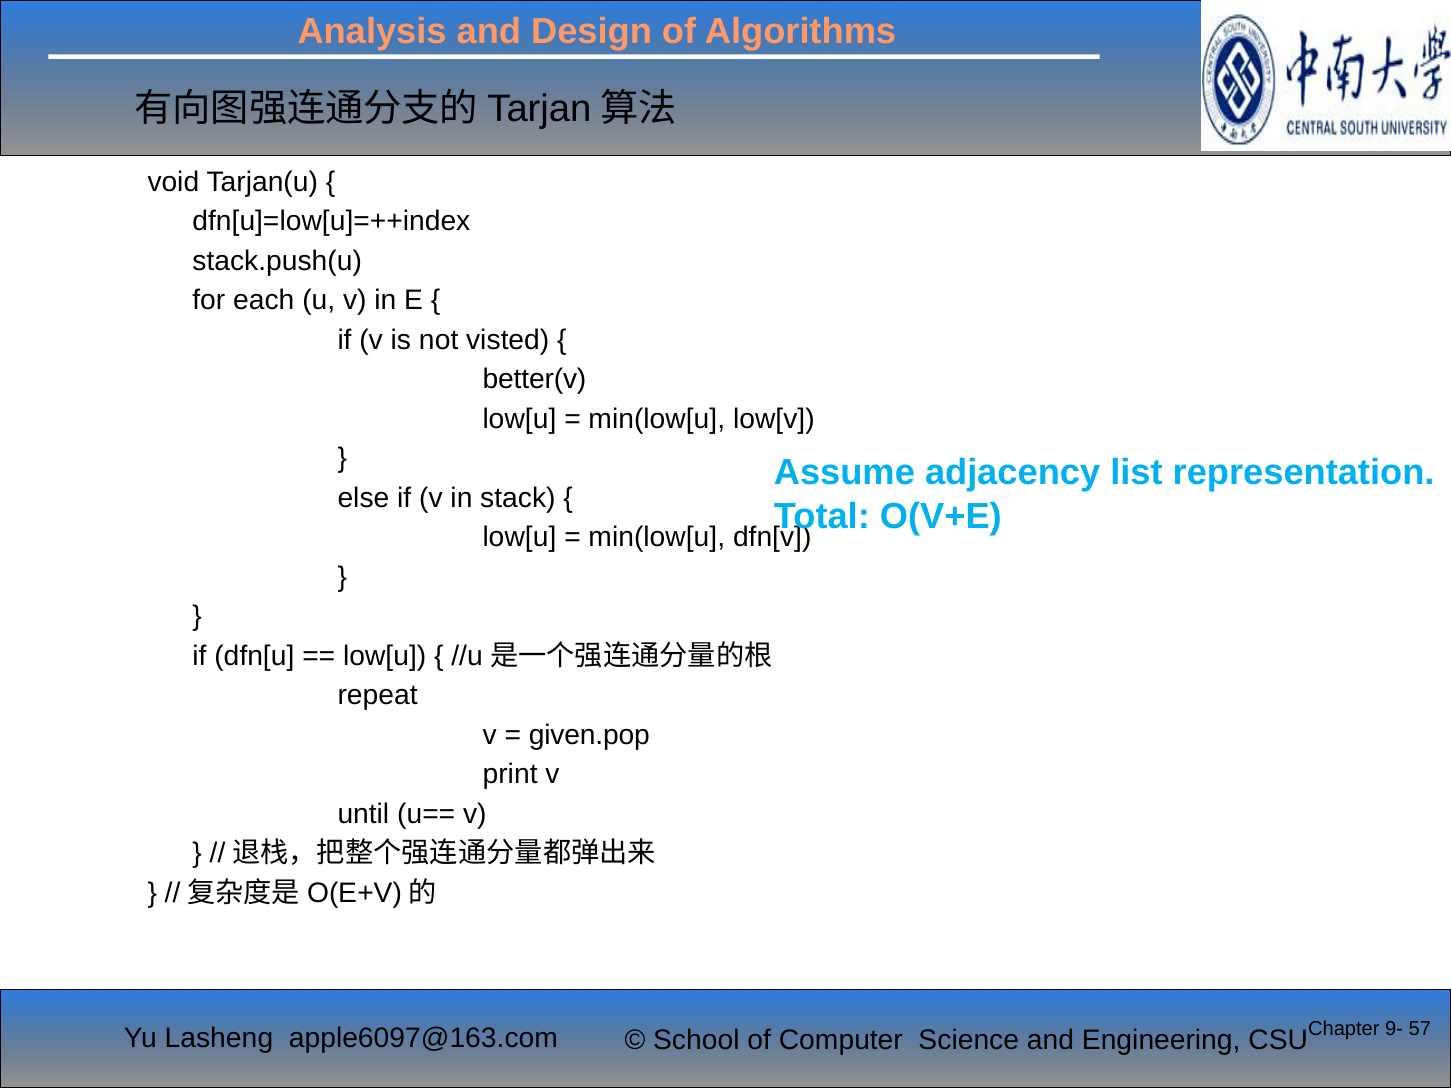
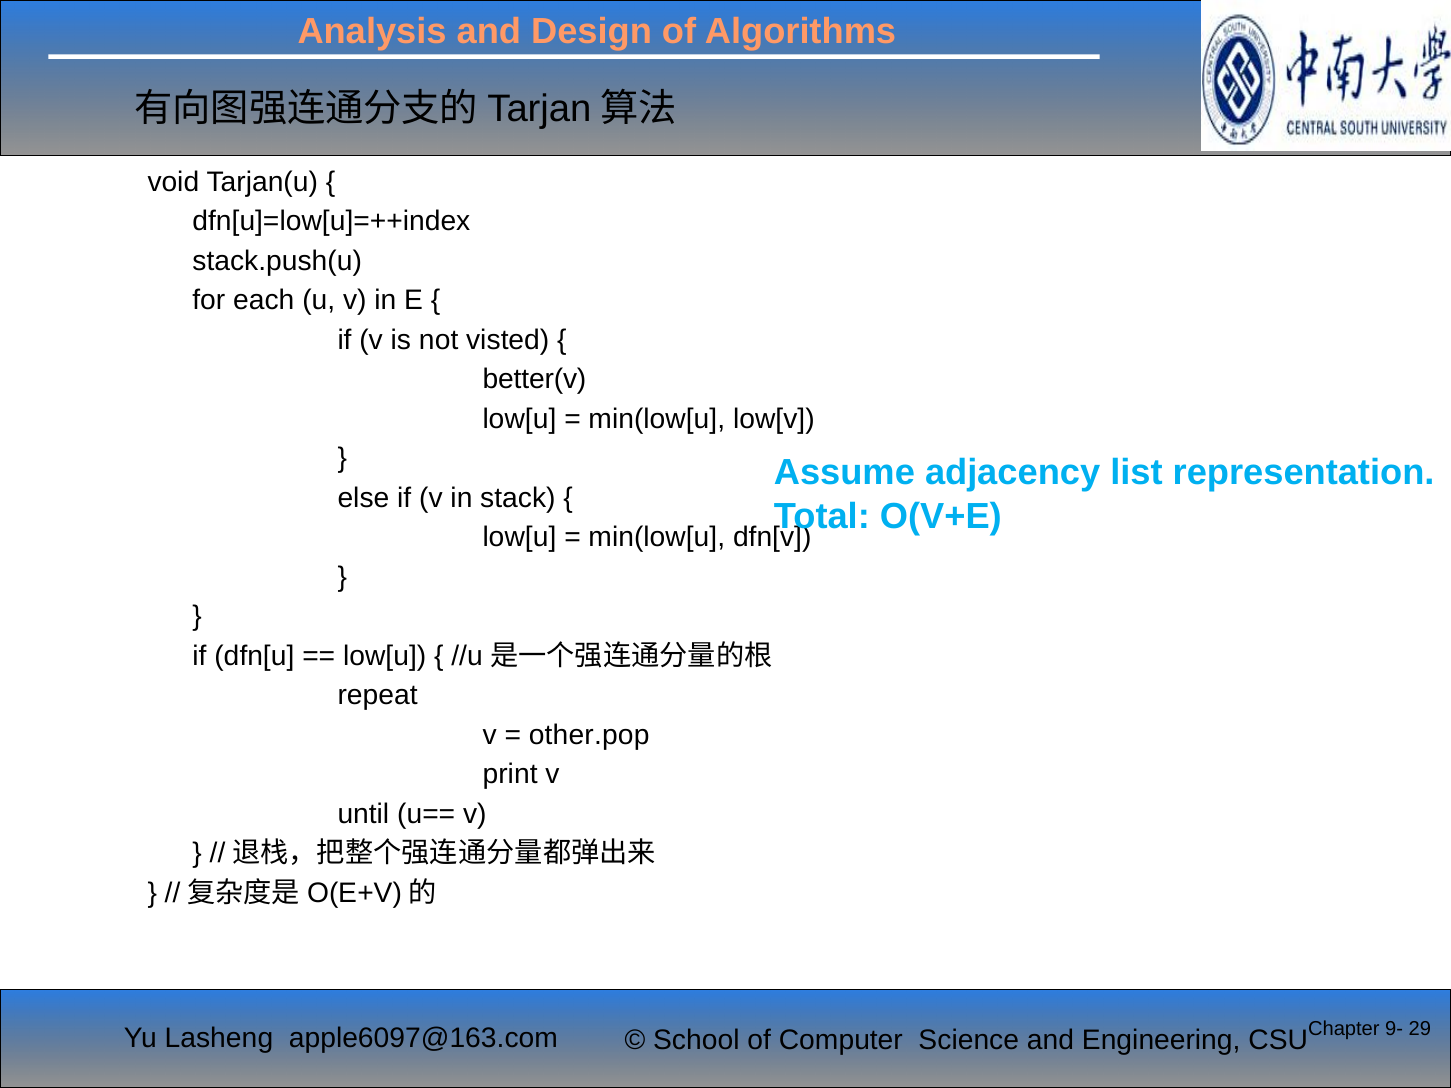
given.pop: given.pop -> other.pop
57: 57 -> 29
